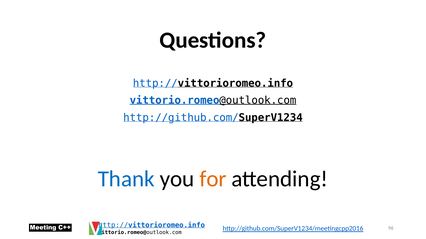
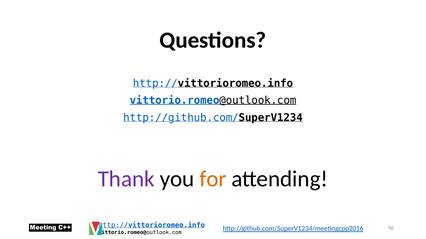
Thank colour: blue -> purple
